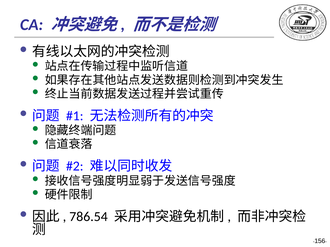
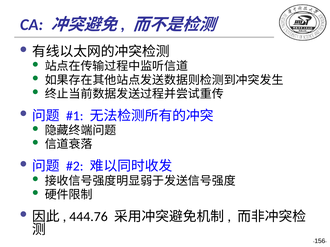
786.54: 786.54 -> 444.76
